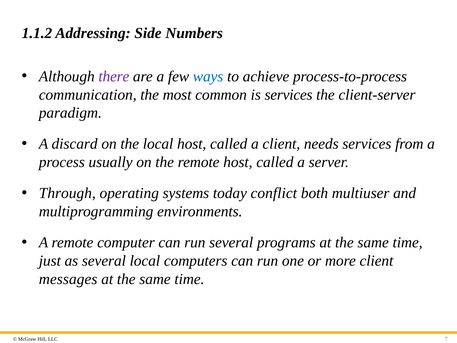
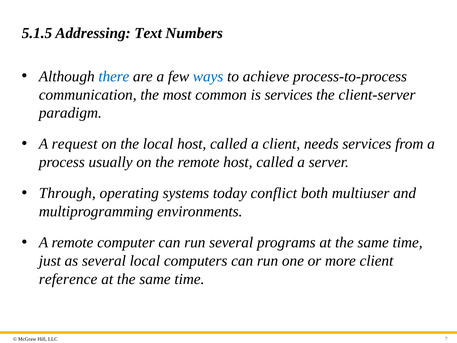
1.1.2: 1.1.2 -> 5.1.5
Side: Side -> Text
there colour: purple -> blue
discard: discard -> request
messages: messages -> reference
